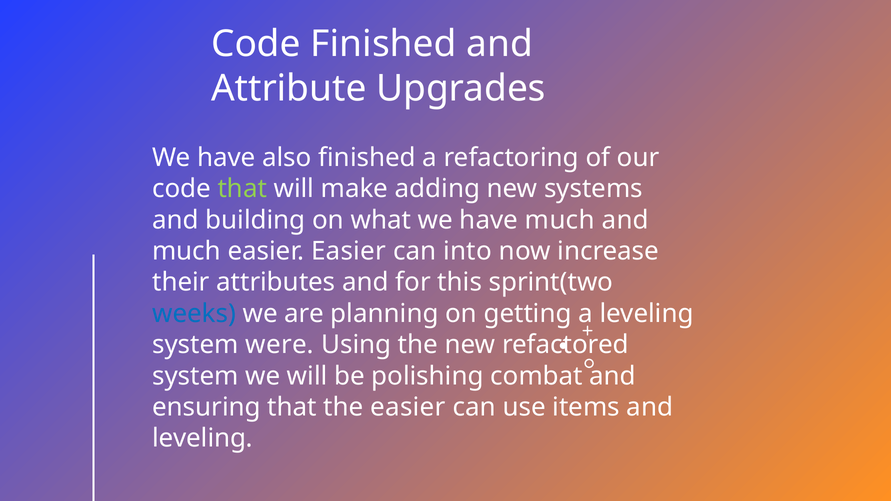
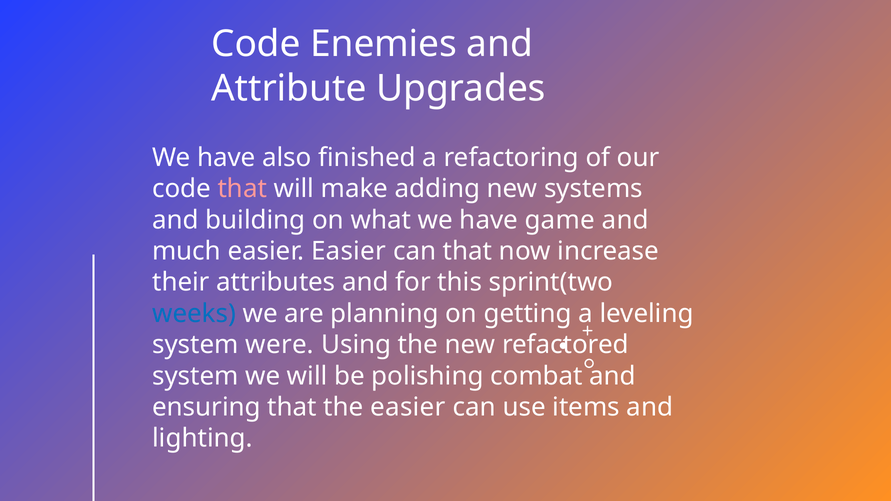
Code Finished: Finished -> Enemies
that at (242, 189) colour: light green -> pink
have much: much -> game
can into: into -> that
leveling at (203, 439): leveling -> lighting
